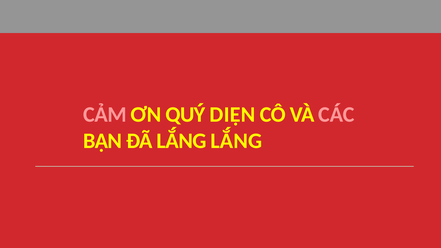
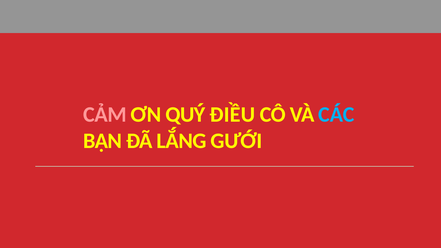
DIỆN: DIỆN -> ĐIỀU
CÁC colour: pink -> light blue
LẮNG LẮNG: LẮNG -> GƯỚI
